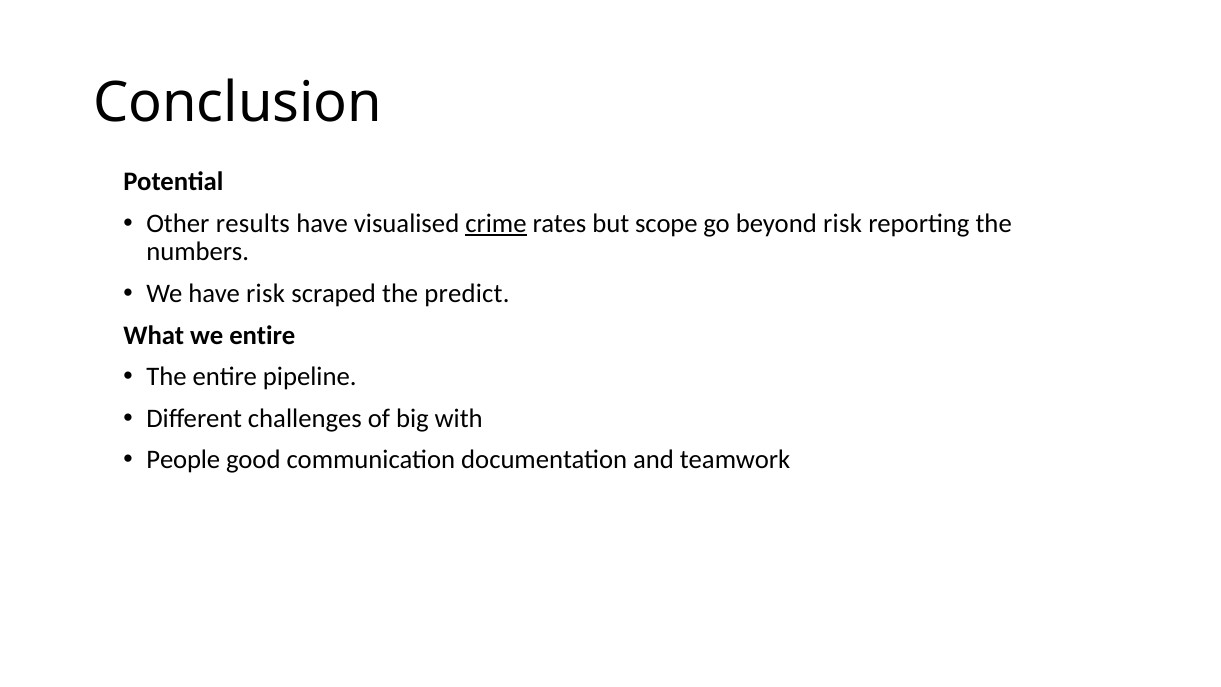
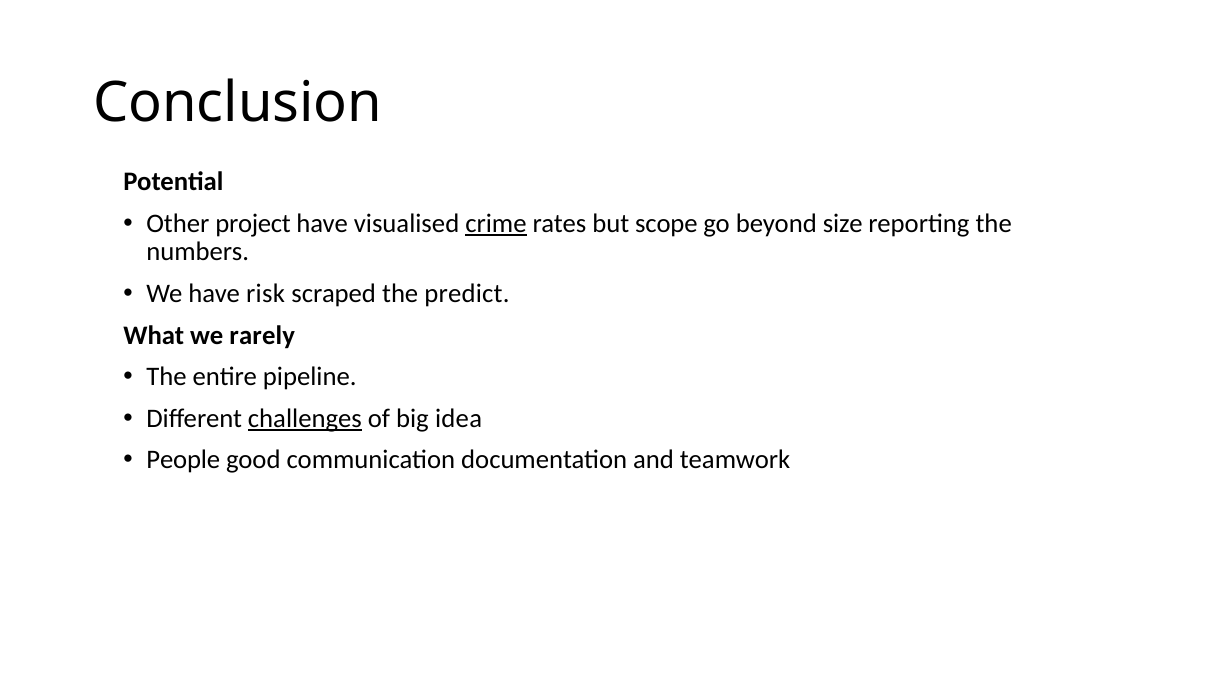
results: results -> project
beyond risk: risk -> size
we entire: entire -> rarely
challenges underline: none -> present
with: with -> idea
